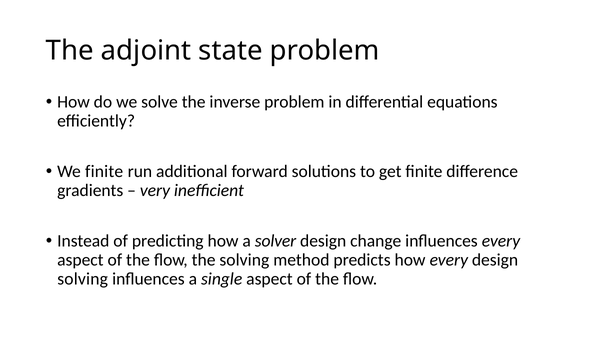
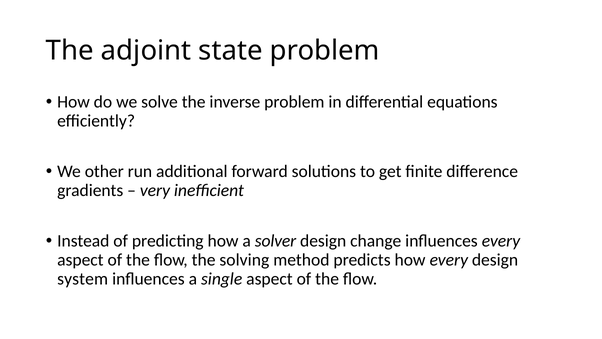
We finite: finite -> other
solving at (83, 279): solving -> system
